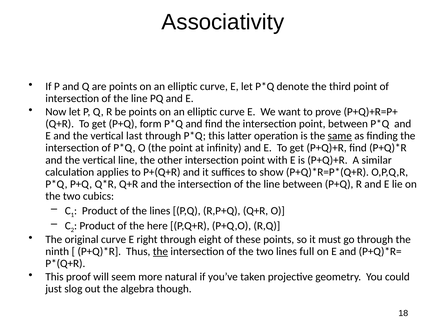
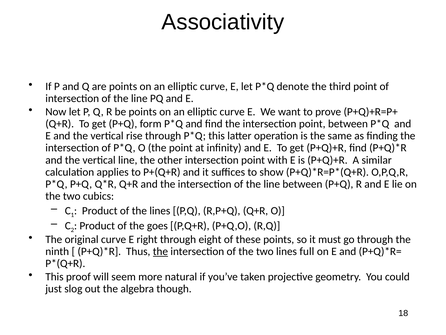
last: last -> rise
same underline: present -> none
here: here -> goes
